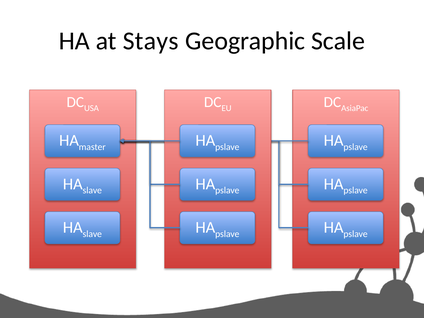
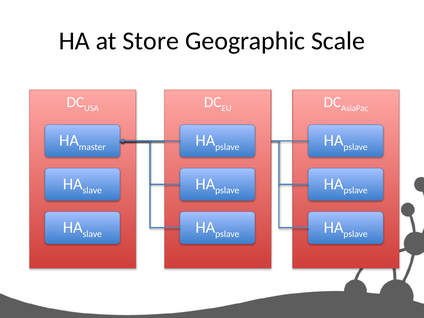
Stays: Stays -> Store
